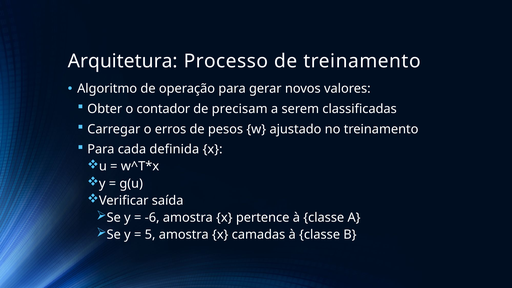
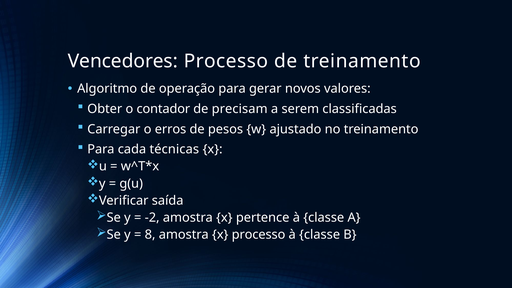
Arquitetura: Arquitetura -> Vencedores
definida: definida -> técnicas
-6: -6 -> -2
5: 5 -> 8
x camadas: camadas -> processo
